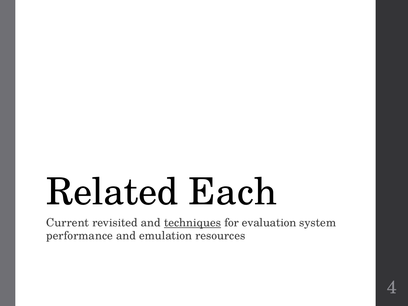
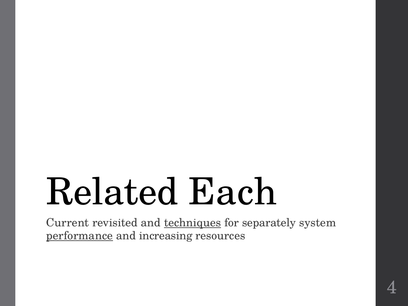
evaluation: evaluation -> separately
performance underline: none -> present
emulation: emulation -> increasing
